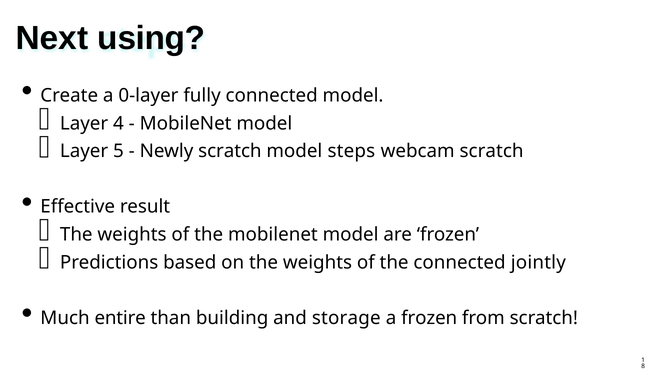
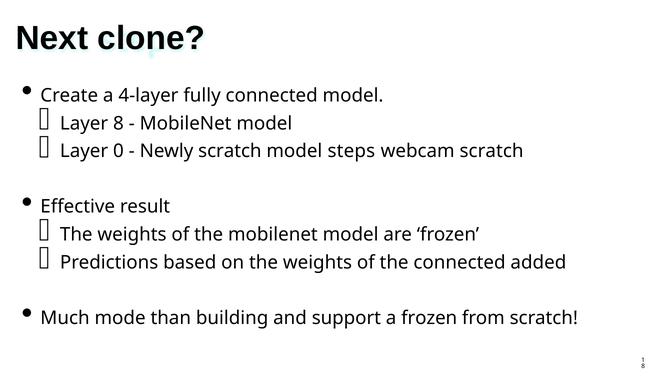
using: using -> clone
0-layer: 0-layer -> 4-layer
Layer 4: 4 -> 8
5: 5 -> 0
jointly: jointly -> added
entire: entire -> mode
storage: storage -> support
